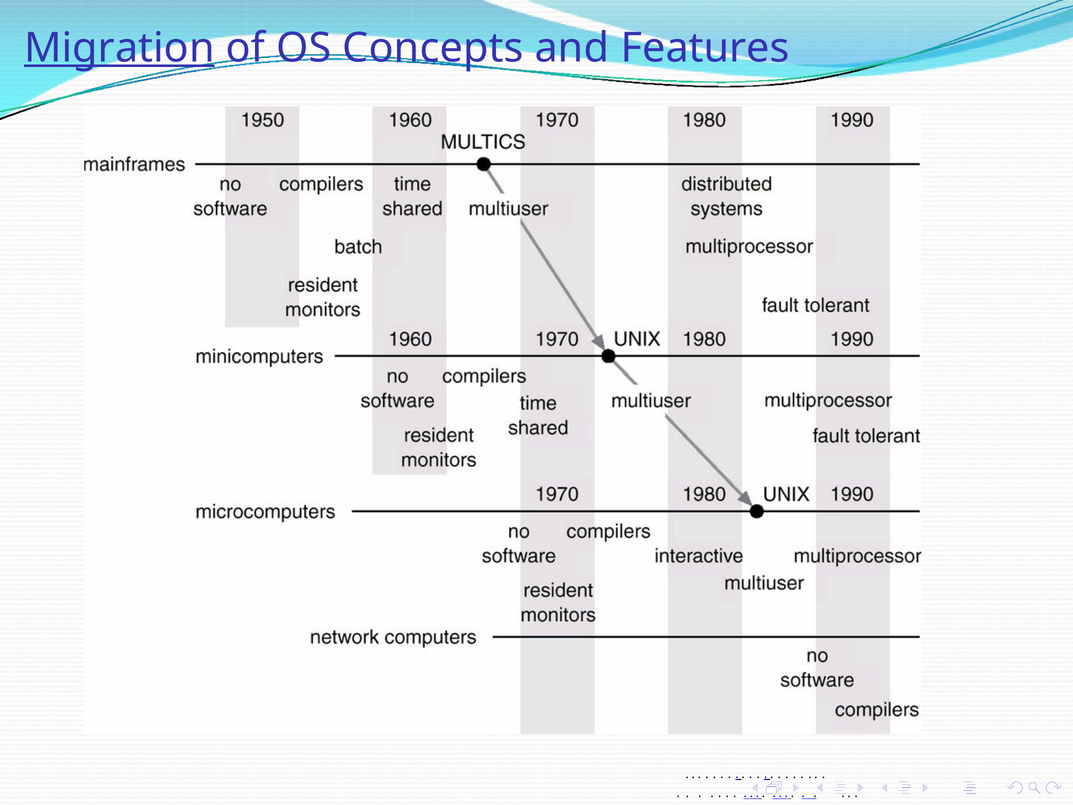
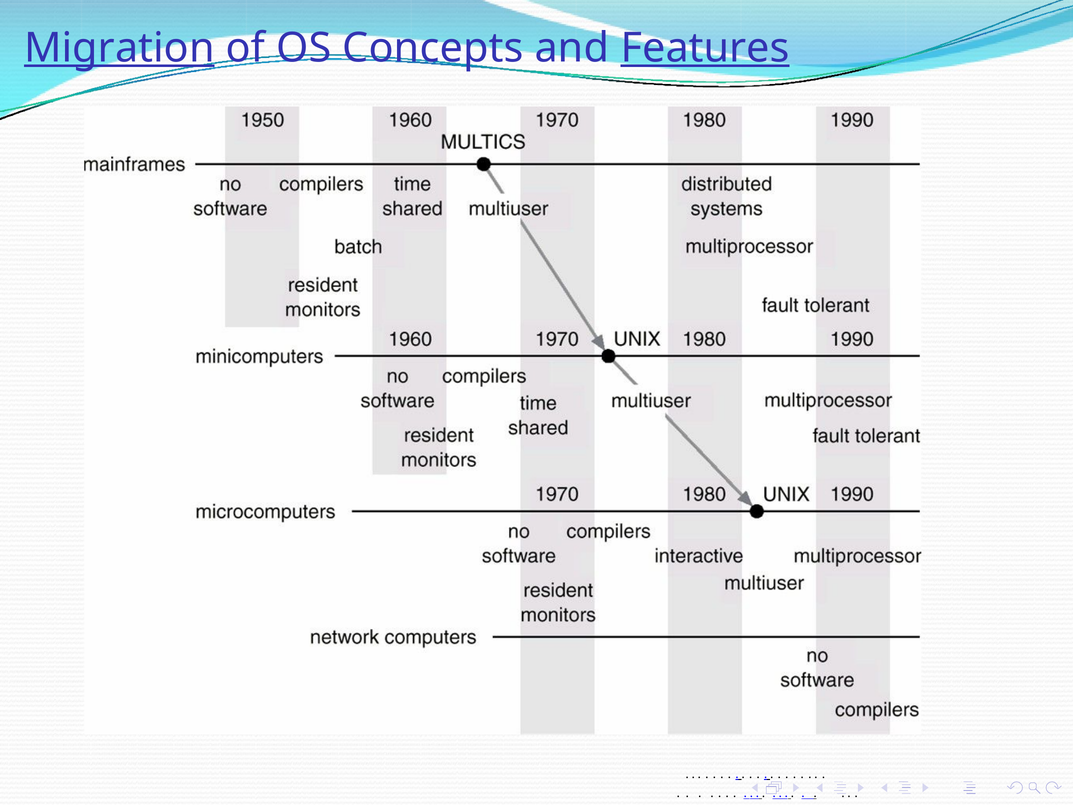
Features underline: none -> present
